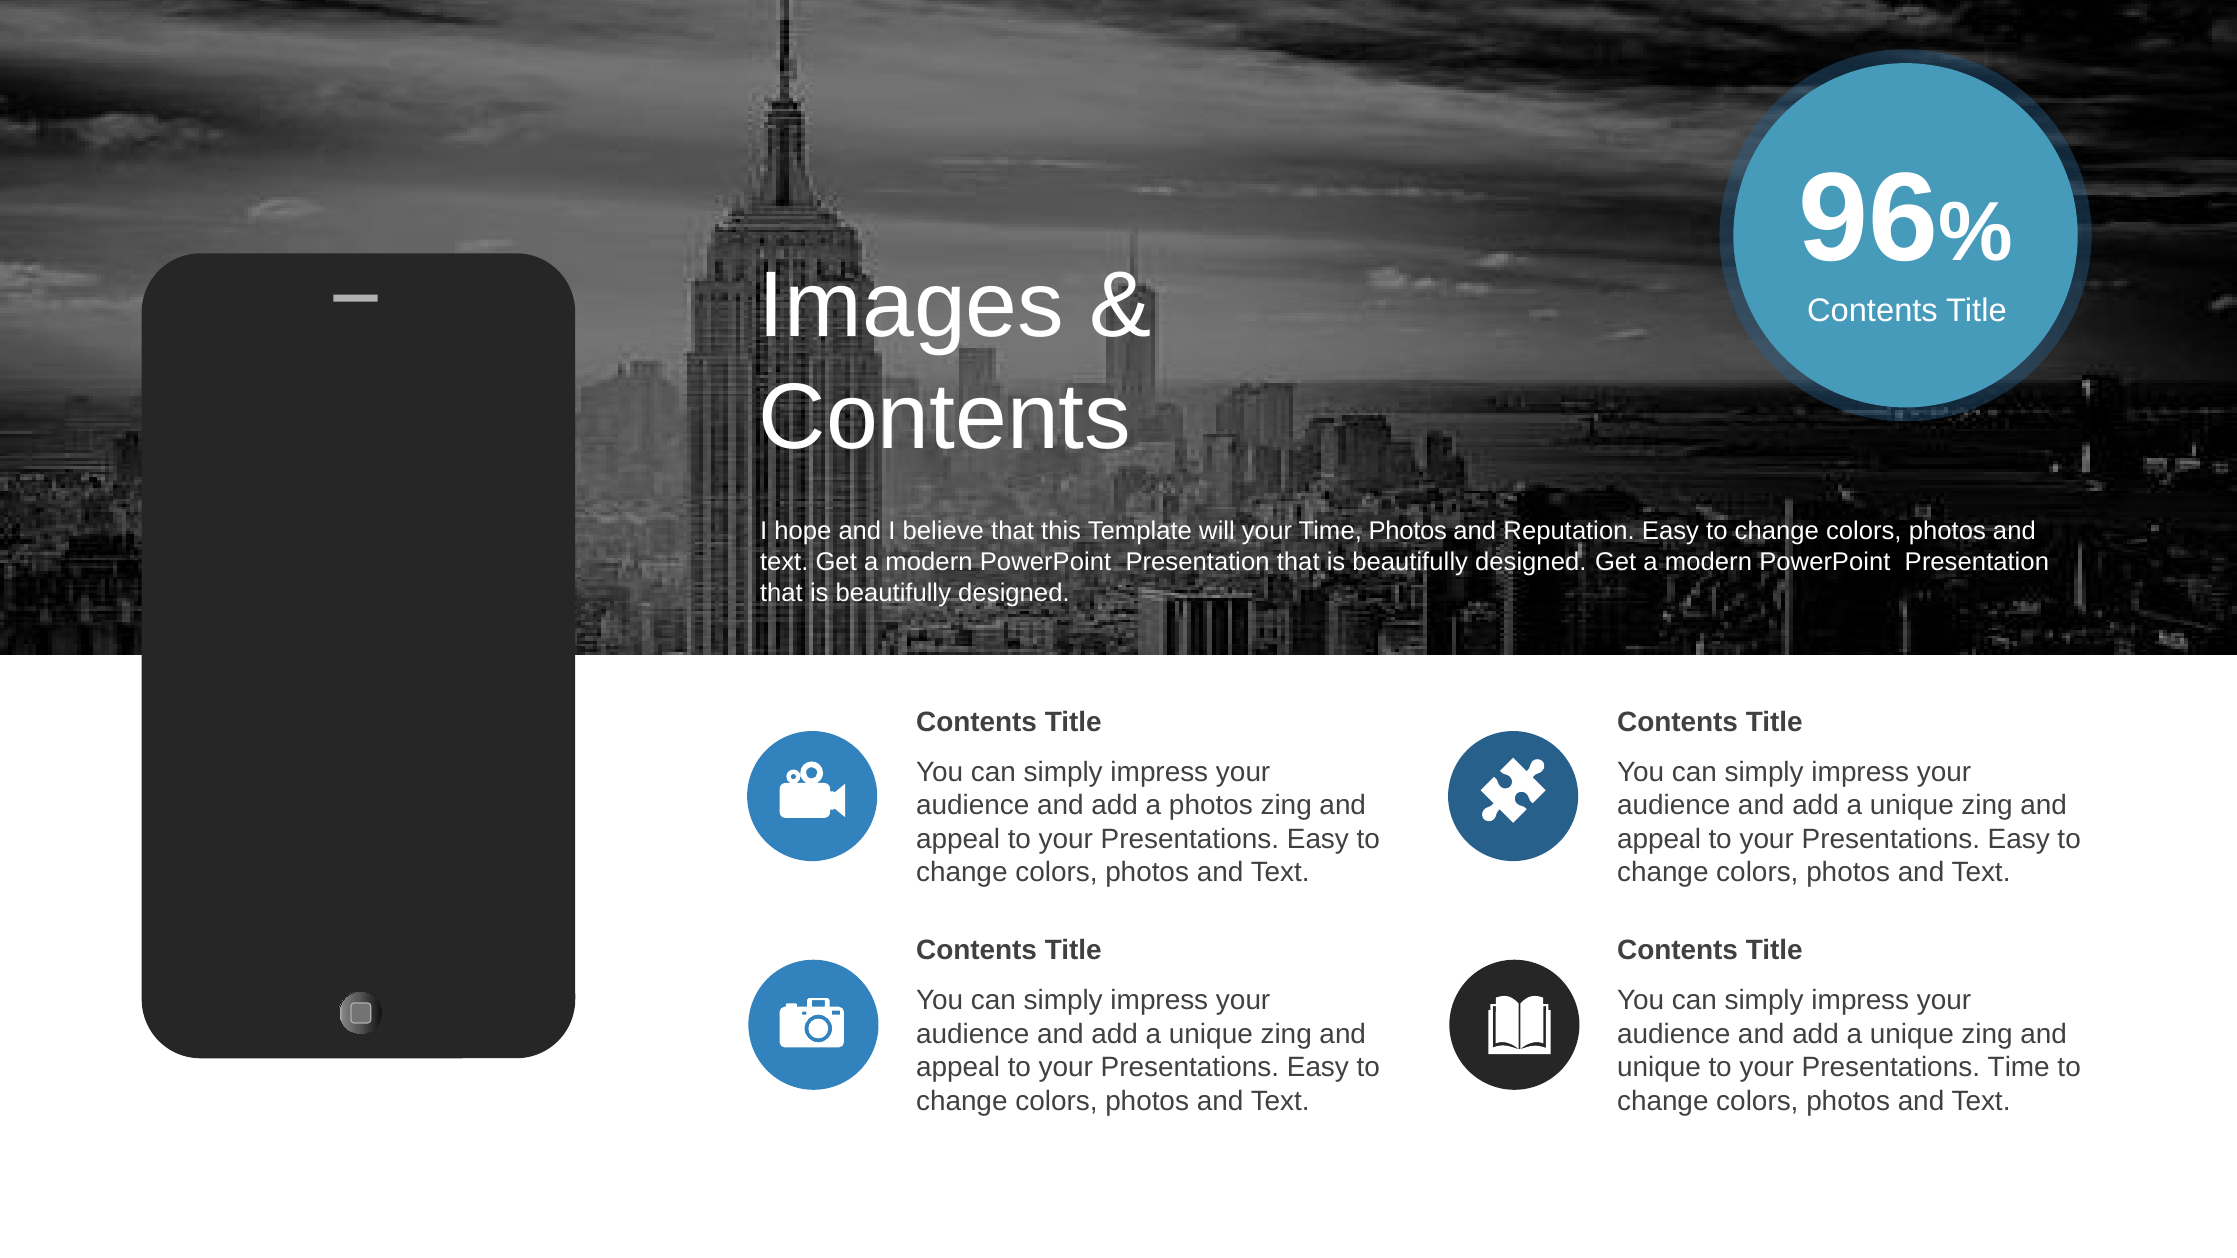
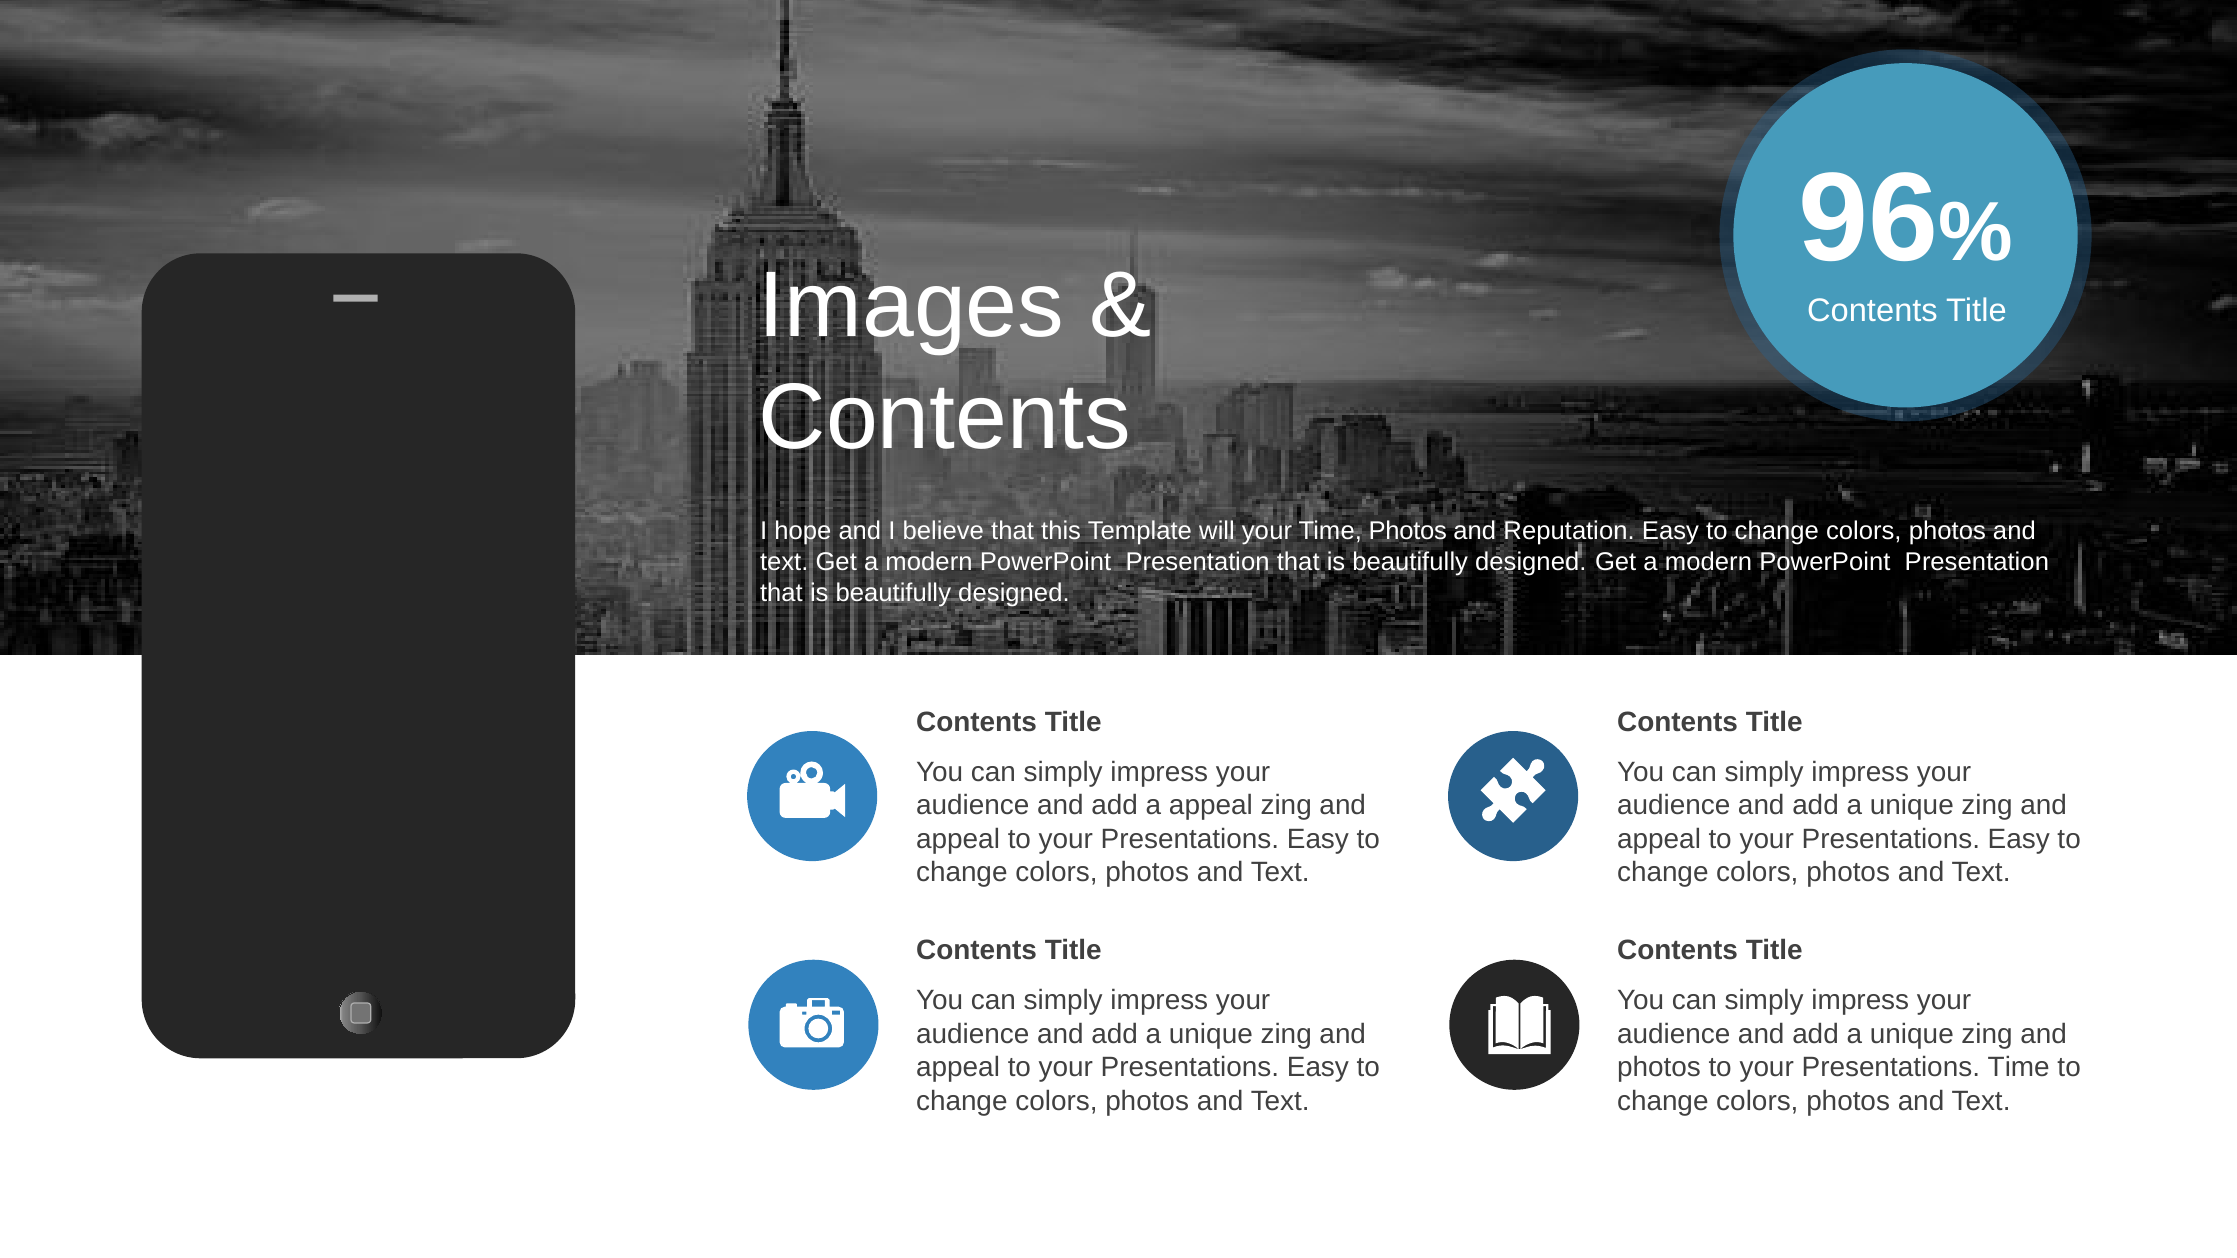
a photos: photos -> appeal
unique at (1659, 1068): unique -> photos
